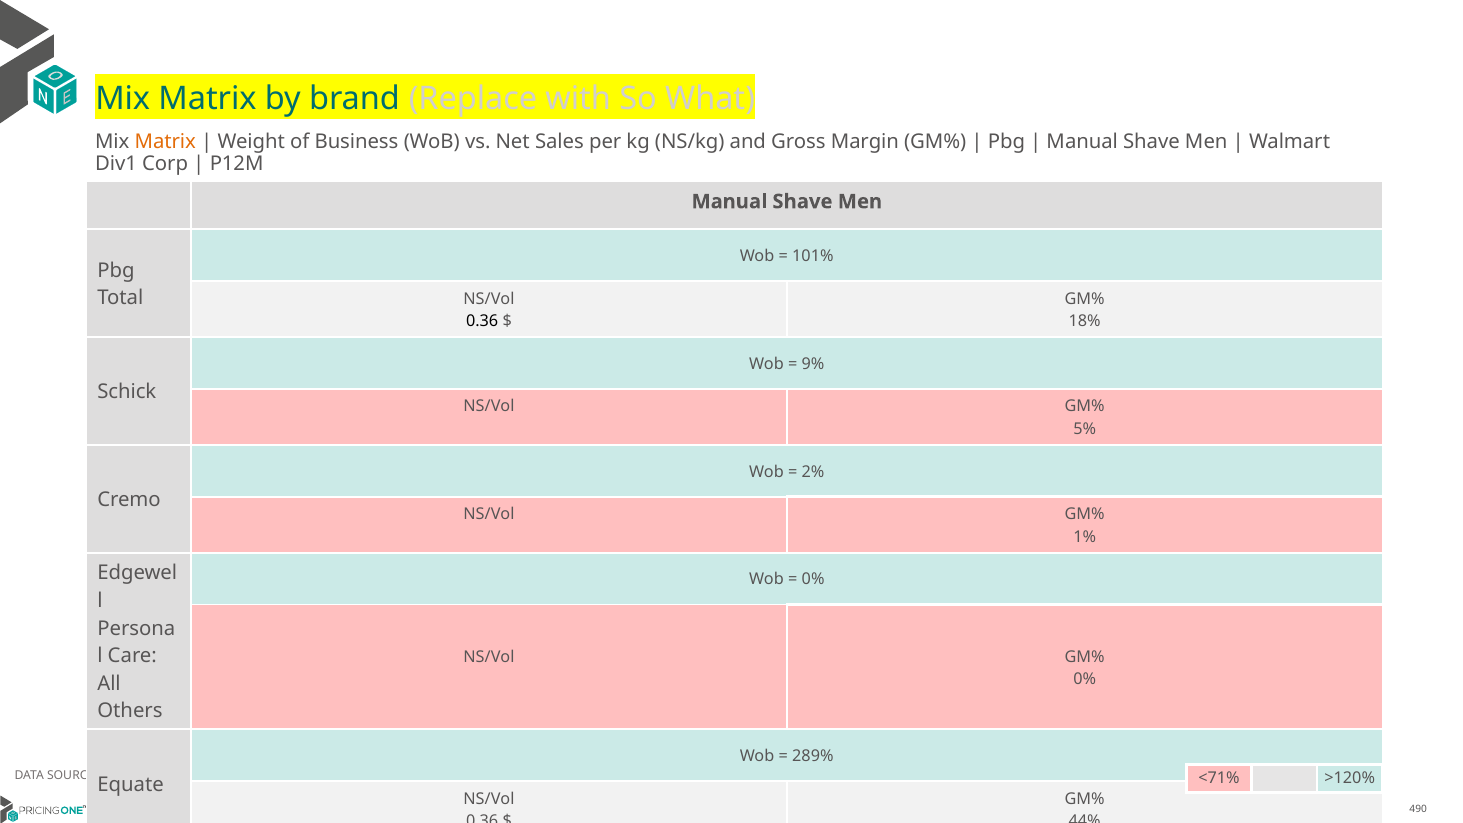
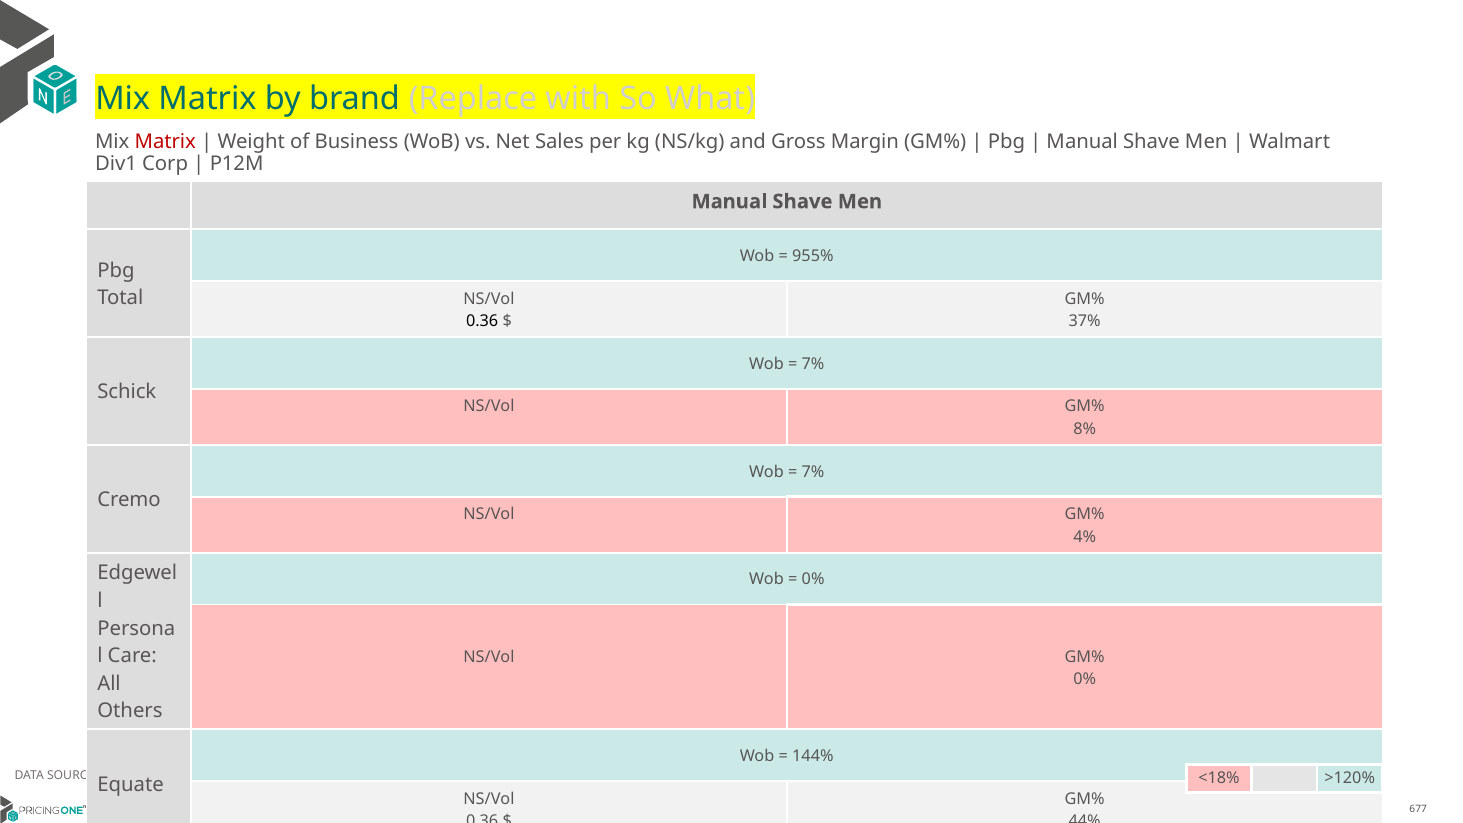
Matrix at (165, 142) colour: orange -> red
101%: 101% -> 955%
18%: 18% -> 37%
9% at (813, 364): 9% -> 7%
5%: 5% -> 8%
2% at (813, 472): 2% -> 7%
1%: 1% -> 4%
289%: 289% -> 144%
<71%: <71% -> <18%
490: 490 -> 677
